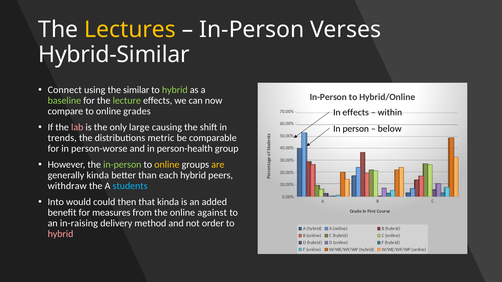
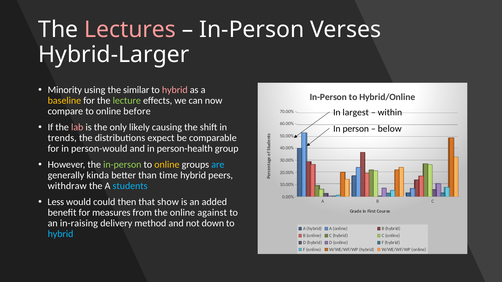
Lectures colour: yellow -> pink
Hybrid-Similar: Hybrid-Similar -> Hybrid-Larger
Connect: Connect -> Minority
hybrid at (175, 90) colour: light green -> pink
baseline colour: light green -> yellow
grades: grades -> before
In effects: effects -> largest
large: large -> likely
metric: metric -> expect
person-worse: person-worse -> person-would
are colour: yellow -> light blue
each: each -> time
Into: Into -> Less
that kinda: kinda -> show
order: order -> down
hybrid at (61, 234) colour: pink -> light blue
